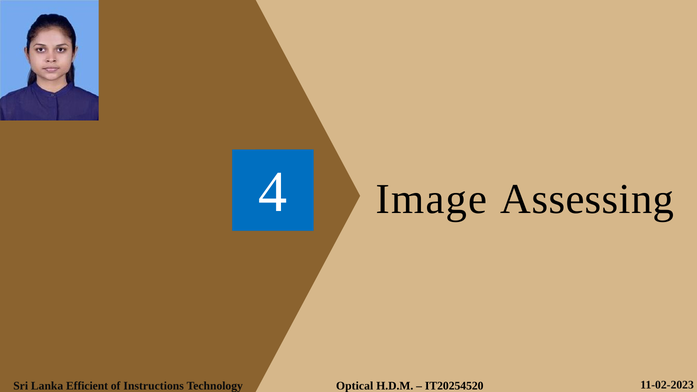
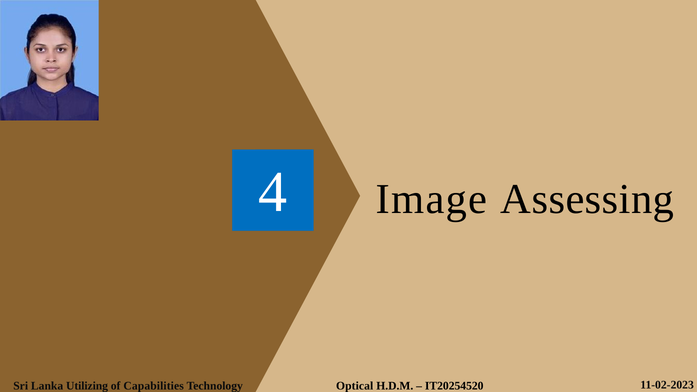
Efficient: Efficient -> Utilizing
Instructions: Instructions -> Capabilities
